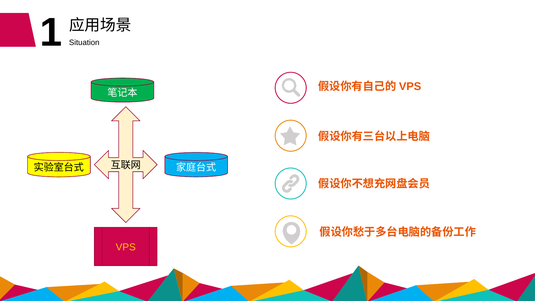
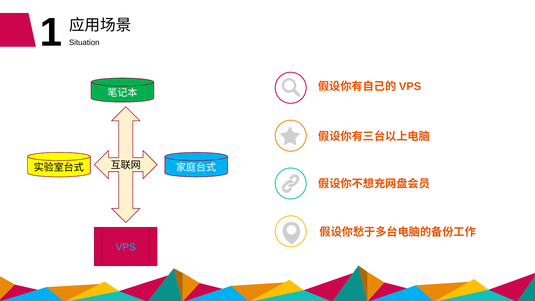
VPS colour: yellow -> light blue
